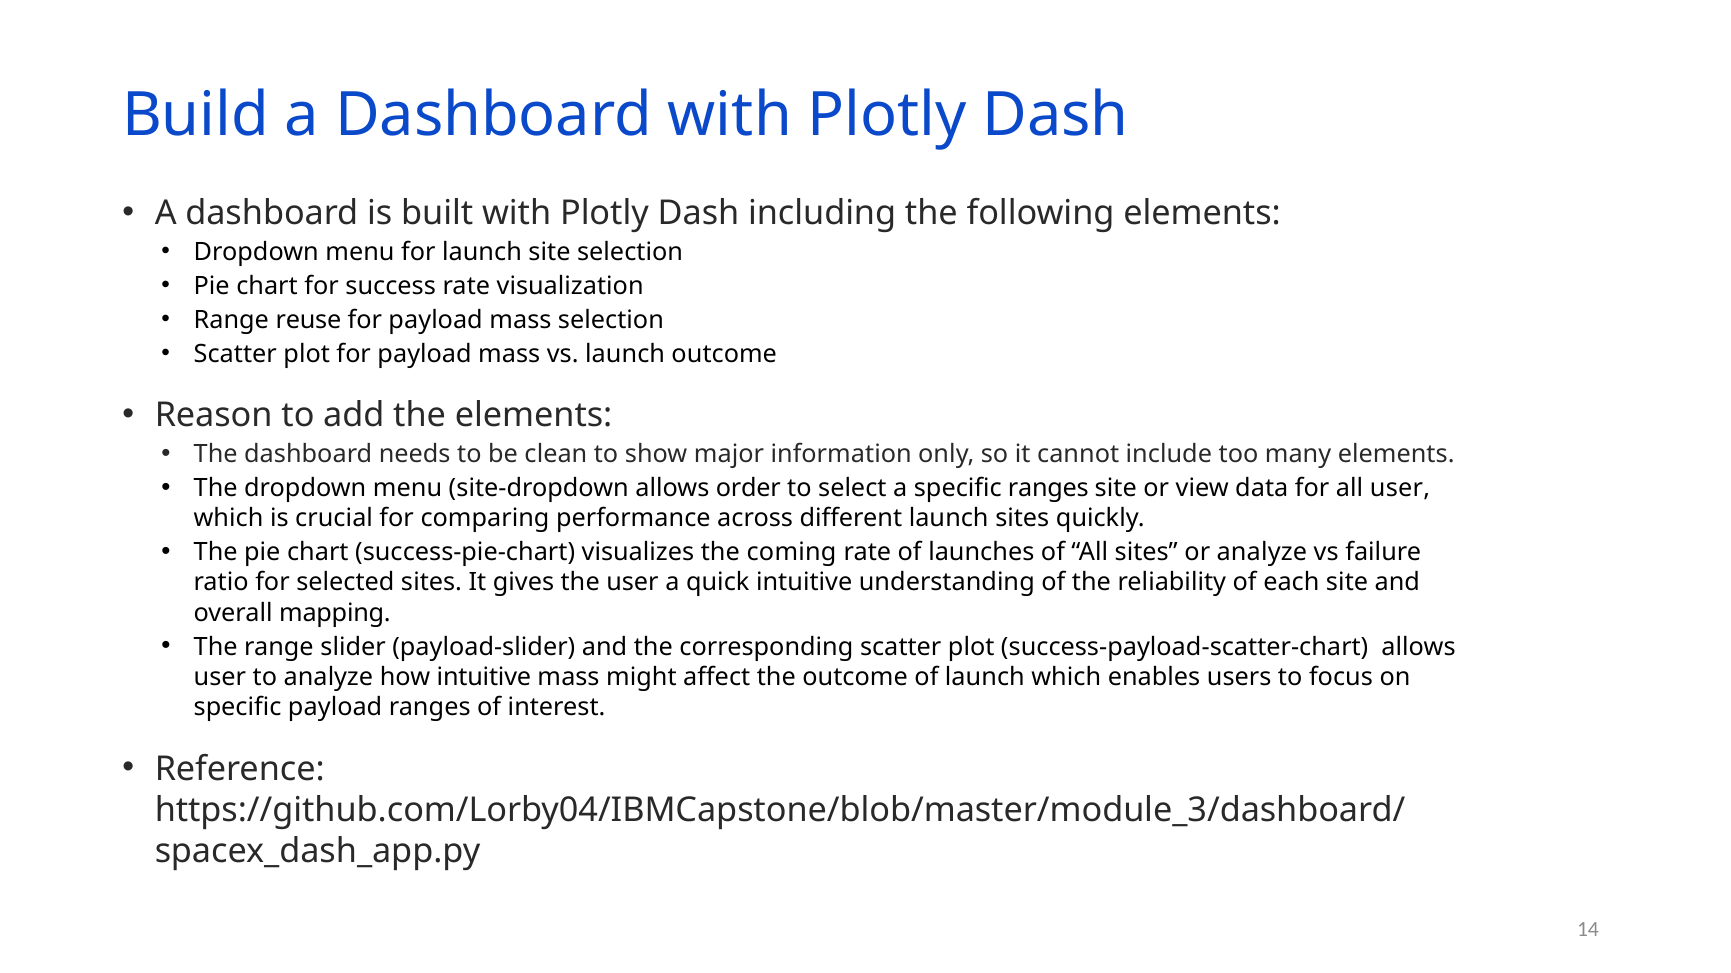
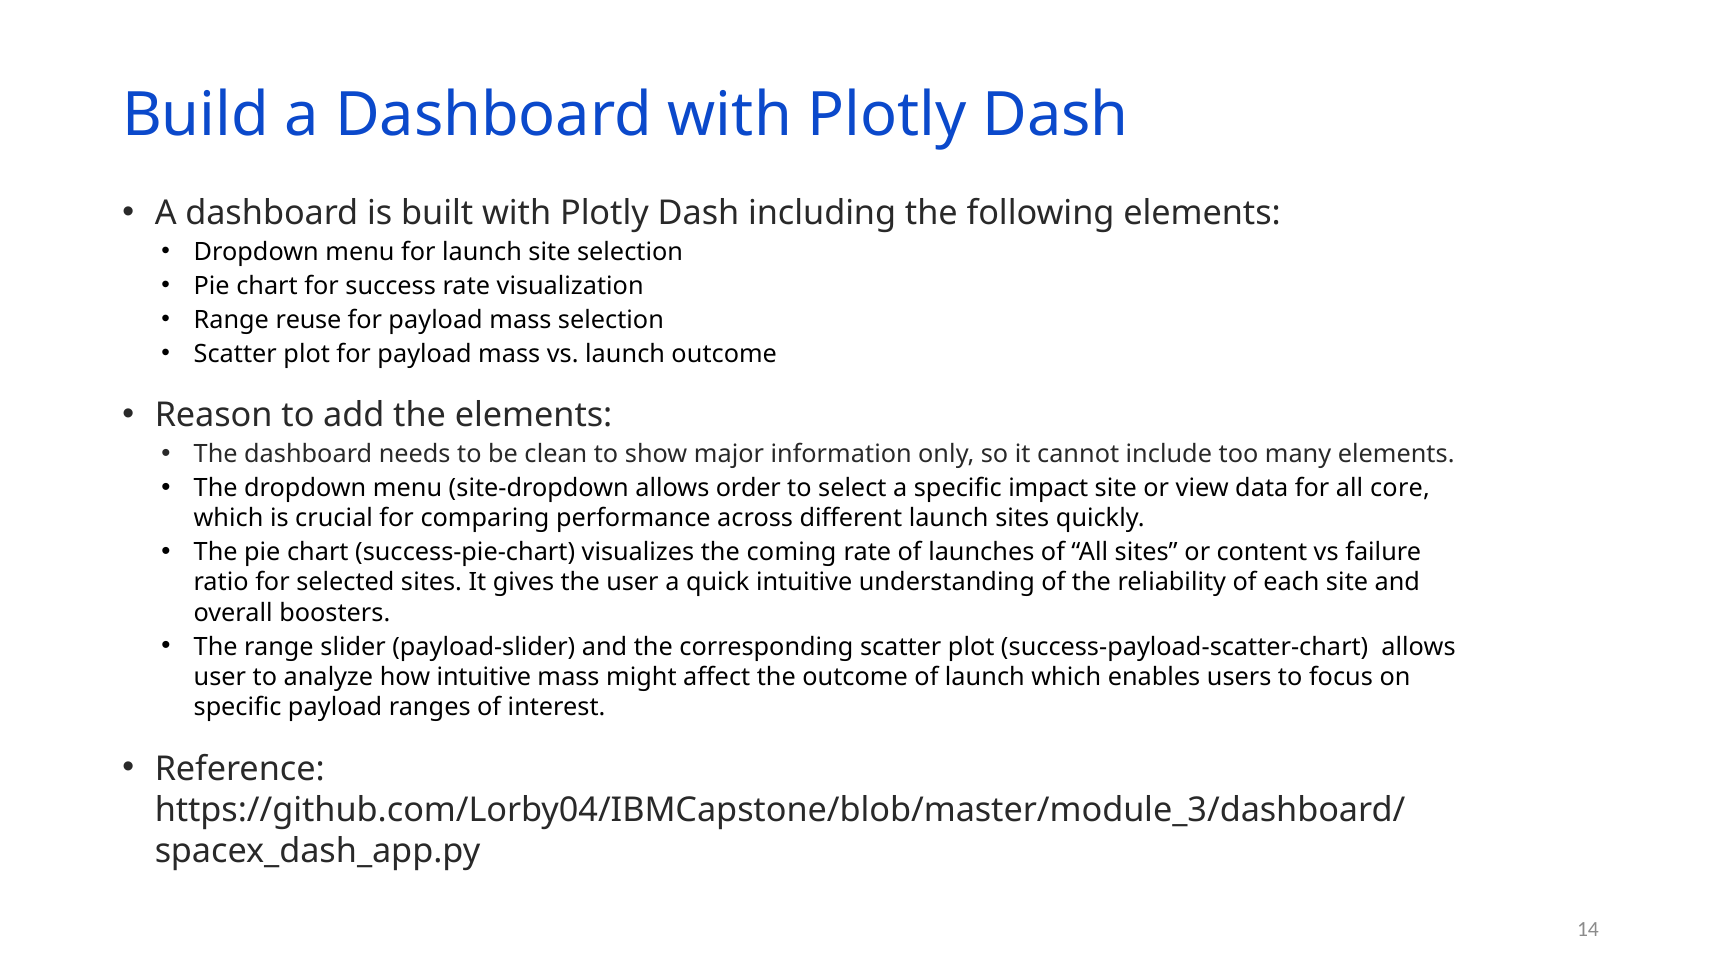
specific ranges: ranges -> impact
all user: user -> core
or analyze: analyze -> content
mapping: mapping -> boosters
